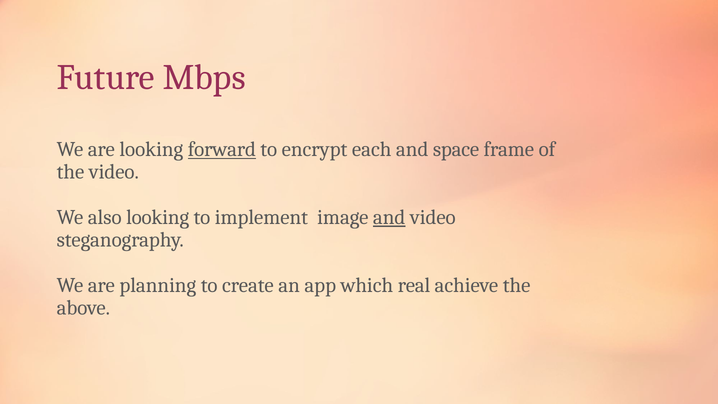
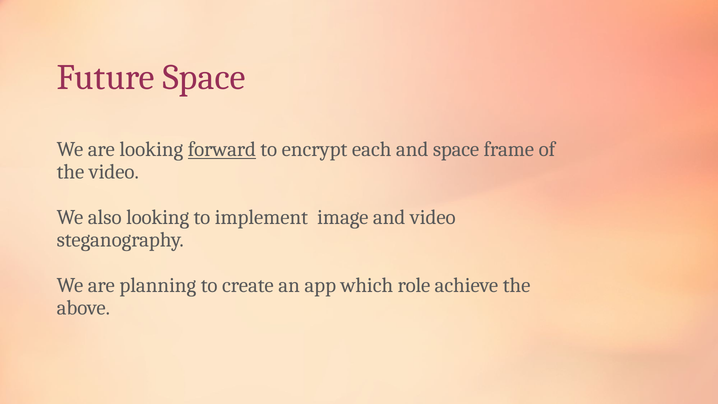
Future Mbps: Mbps -> Space
and at (389, 217) underline: present -> none
real: real -> role
